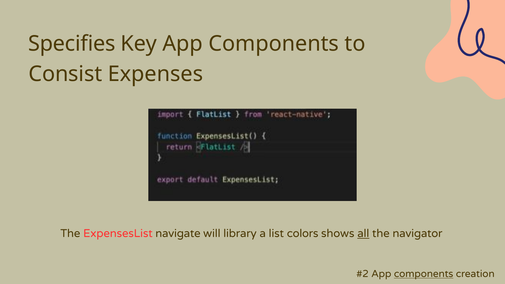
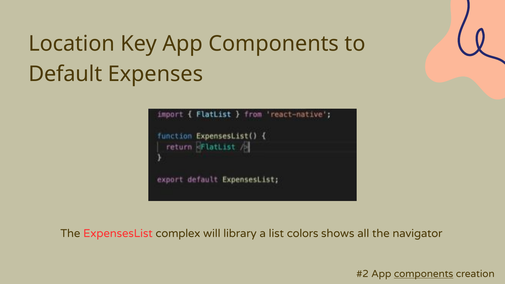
Specifies: Specifies -> Location
Consist: Consist -> Default
navigate: navigate -> complex
all underline: present -> none
